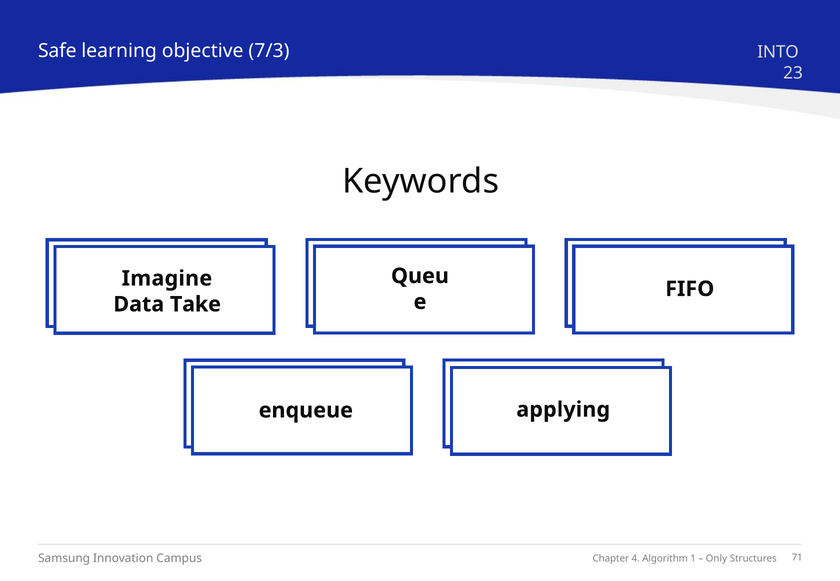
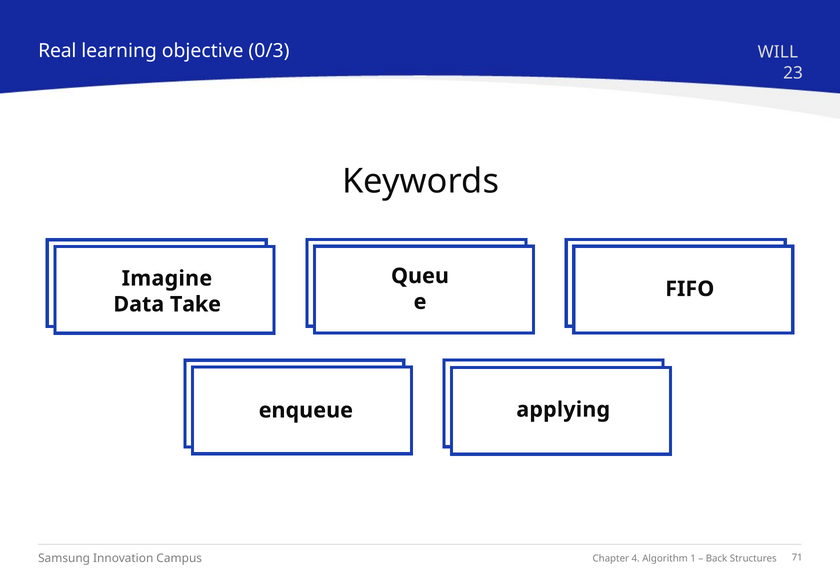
Safe: Safe -> Real
7/3: 7/3 -> 0/3
INTO: INTO -> WILL
Only: Only -> Back
